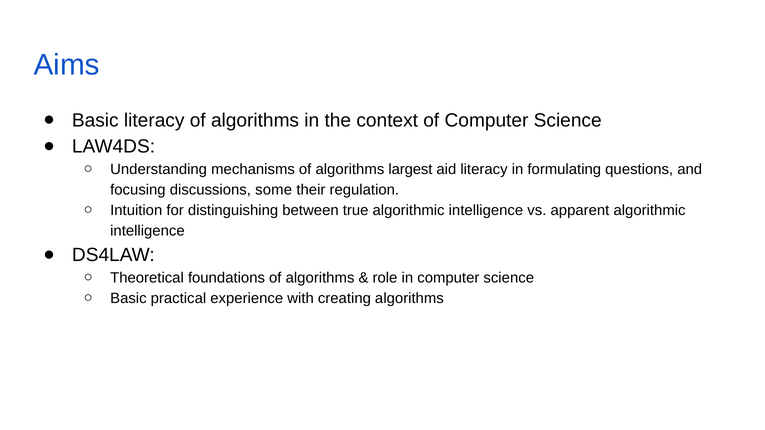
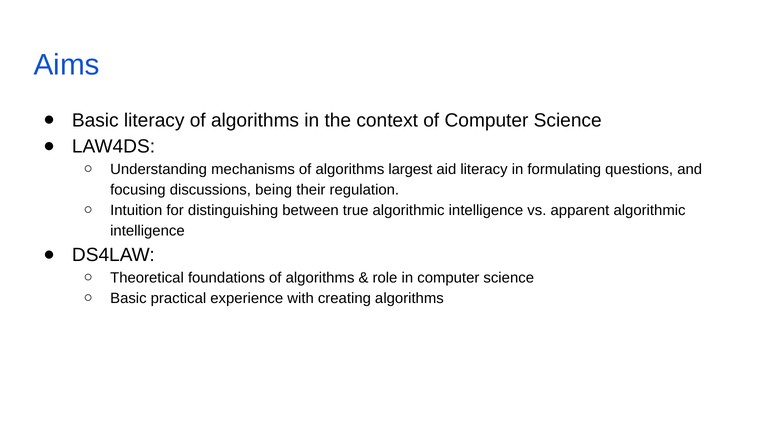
some: some -> being
